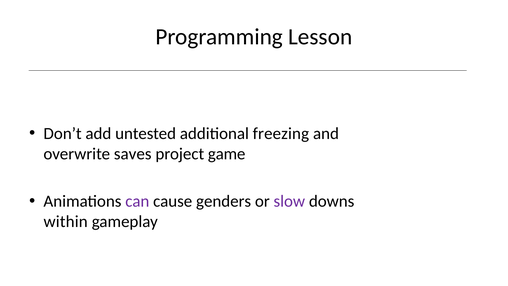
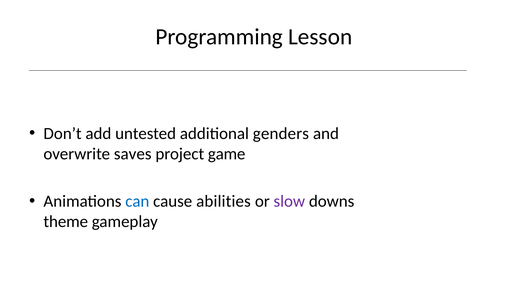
freezing: freezing -> genders
can colour: purple -> blue
genders: genders -> abilities
within: within -> theme
